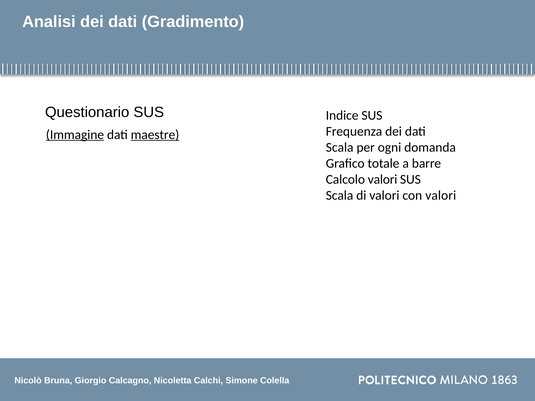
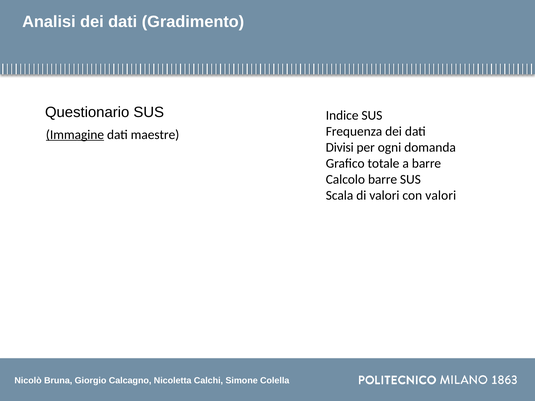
maestre underline: present -> none
Scala at (340, 147): Scala -> Divisi
Calcolo valori: valori -> barre
